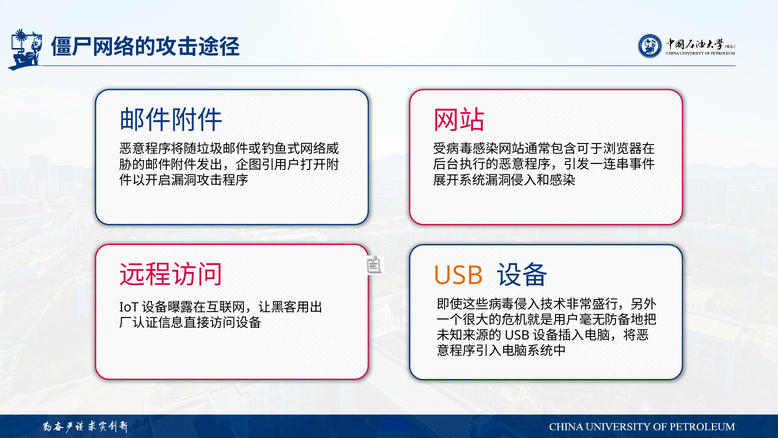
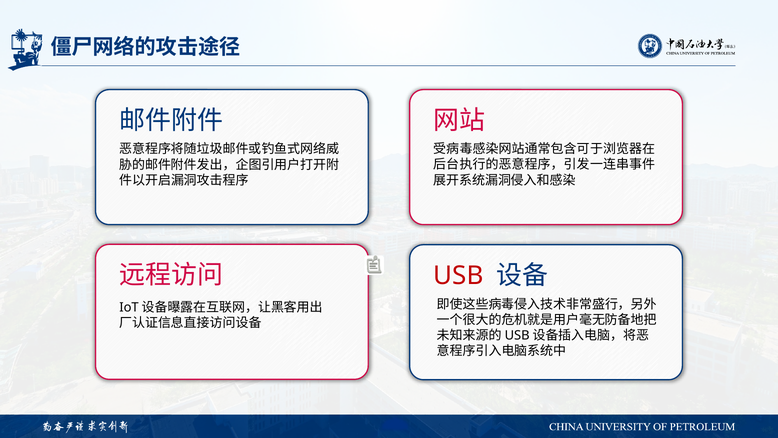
USB colour: orange -> red
